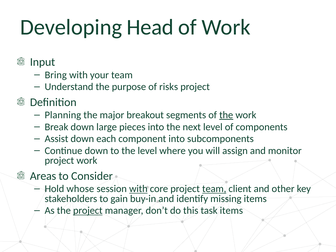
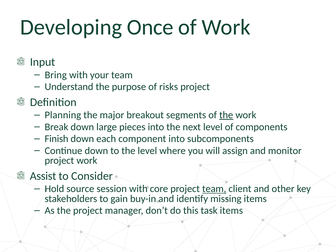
Head: Head -> Once
Assist: Assist -> Finish
Areas: Areas -> Assist
whose: whose -> source
with at (138, 189) underline: present -> none
project at (88, 211) underline: present -> none
